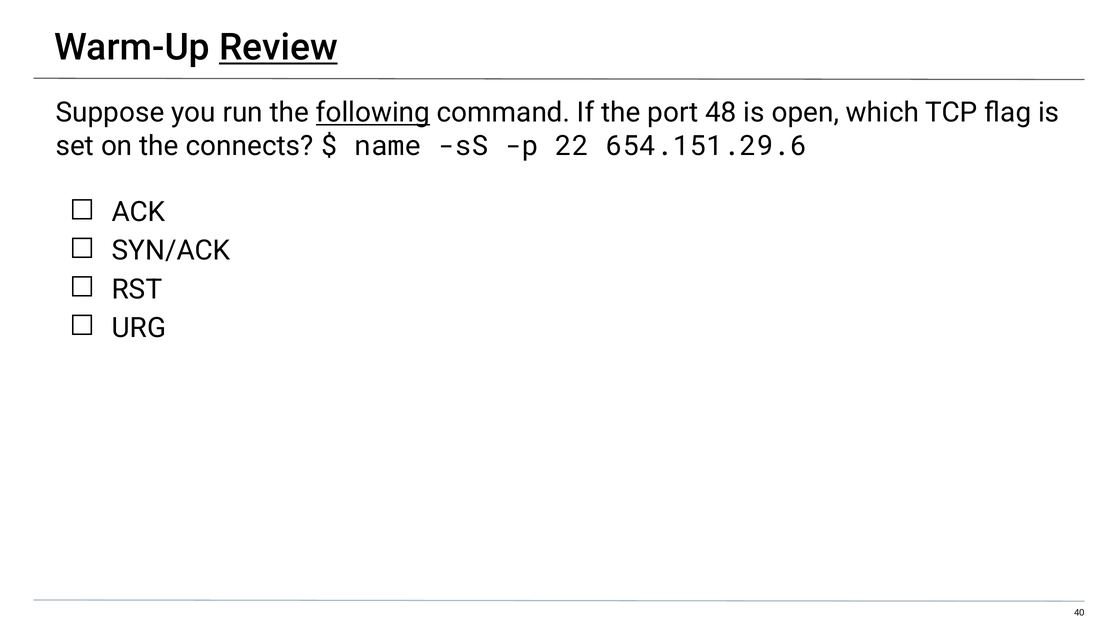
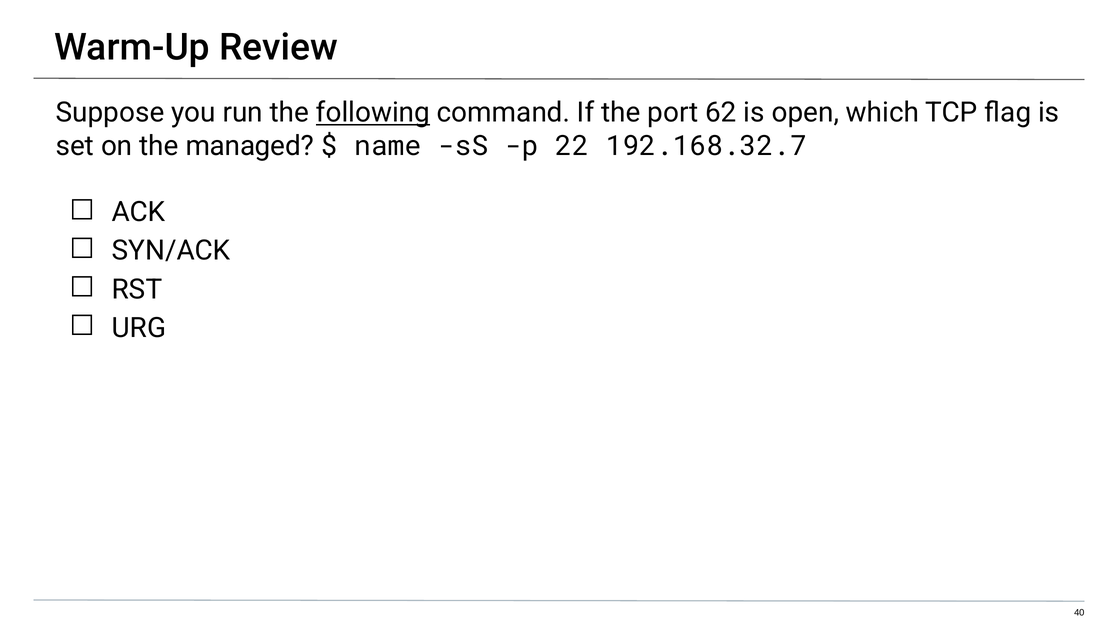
Review underline: present -> none
48: 48 -> 62
connects: connects -> managed
654.151.29.6: 654.151.29.6 -> 192.168.32.7
